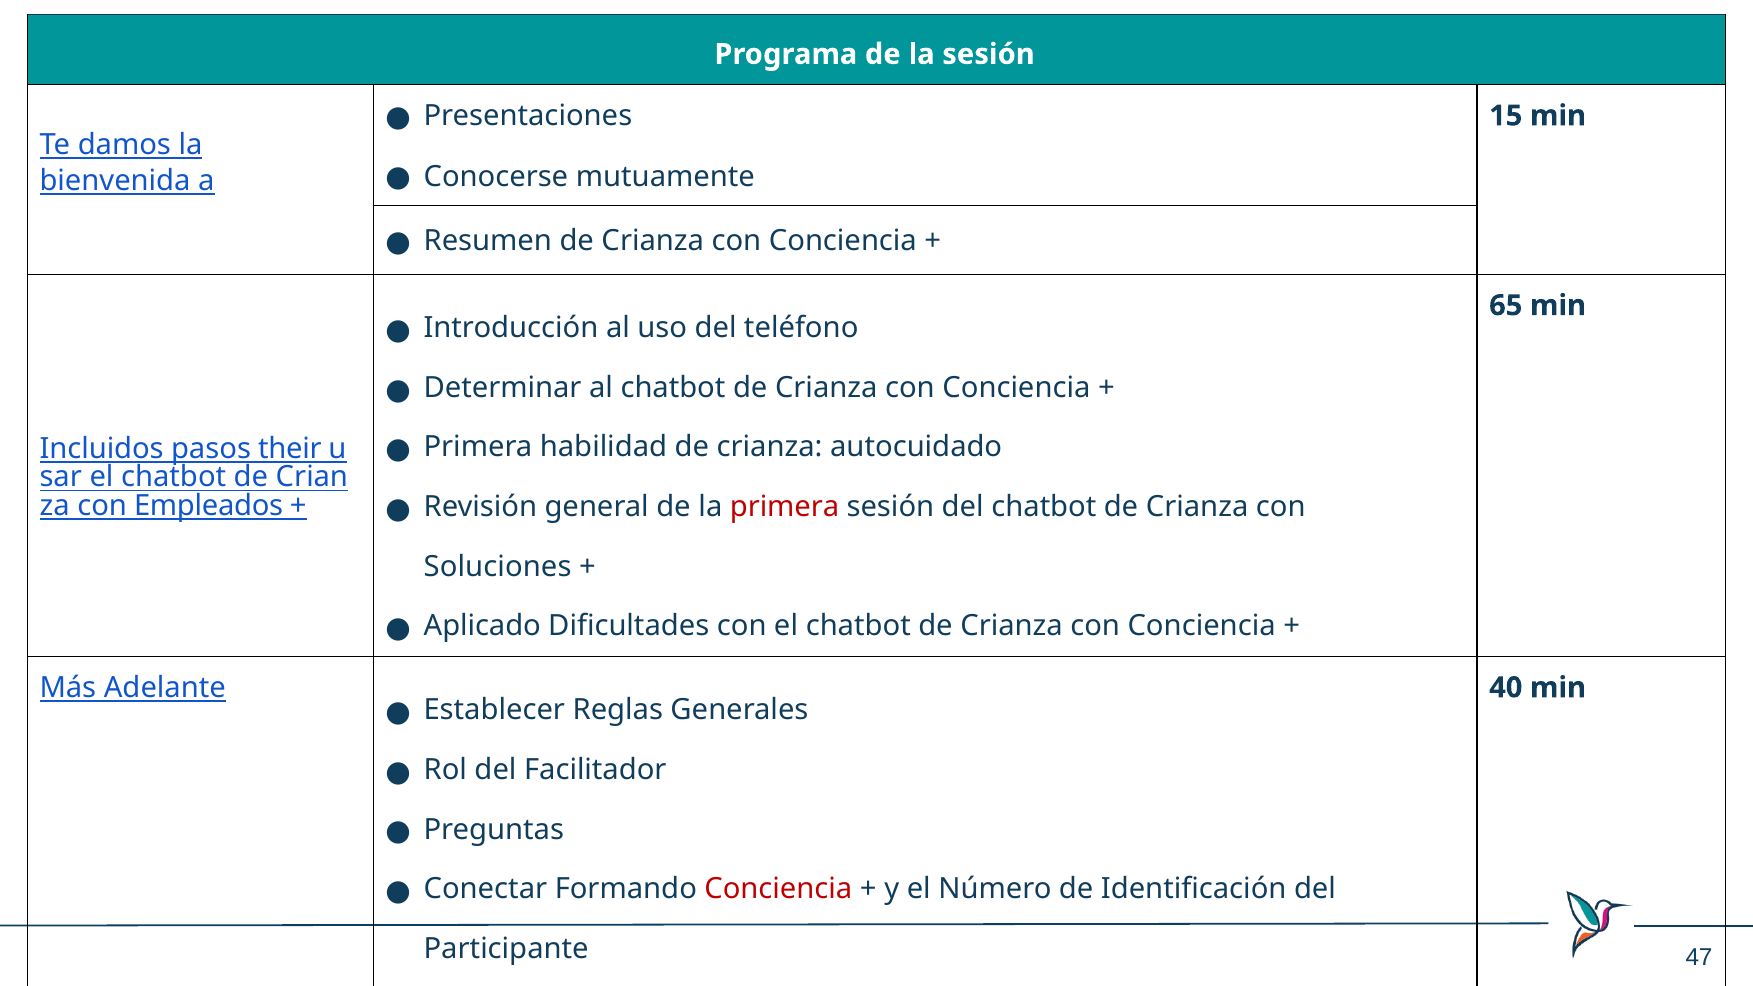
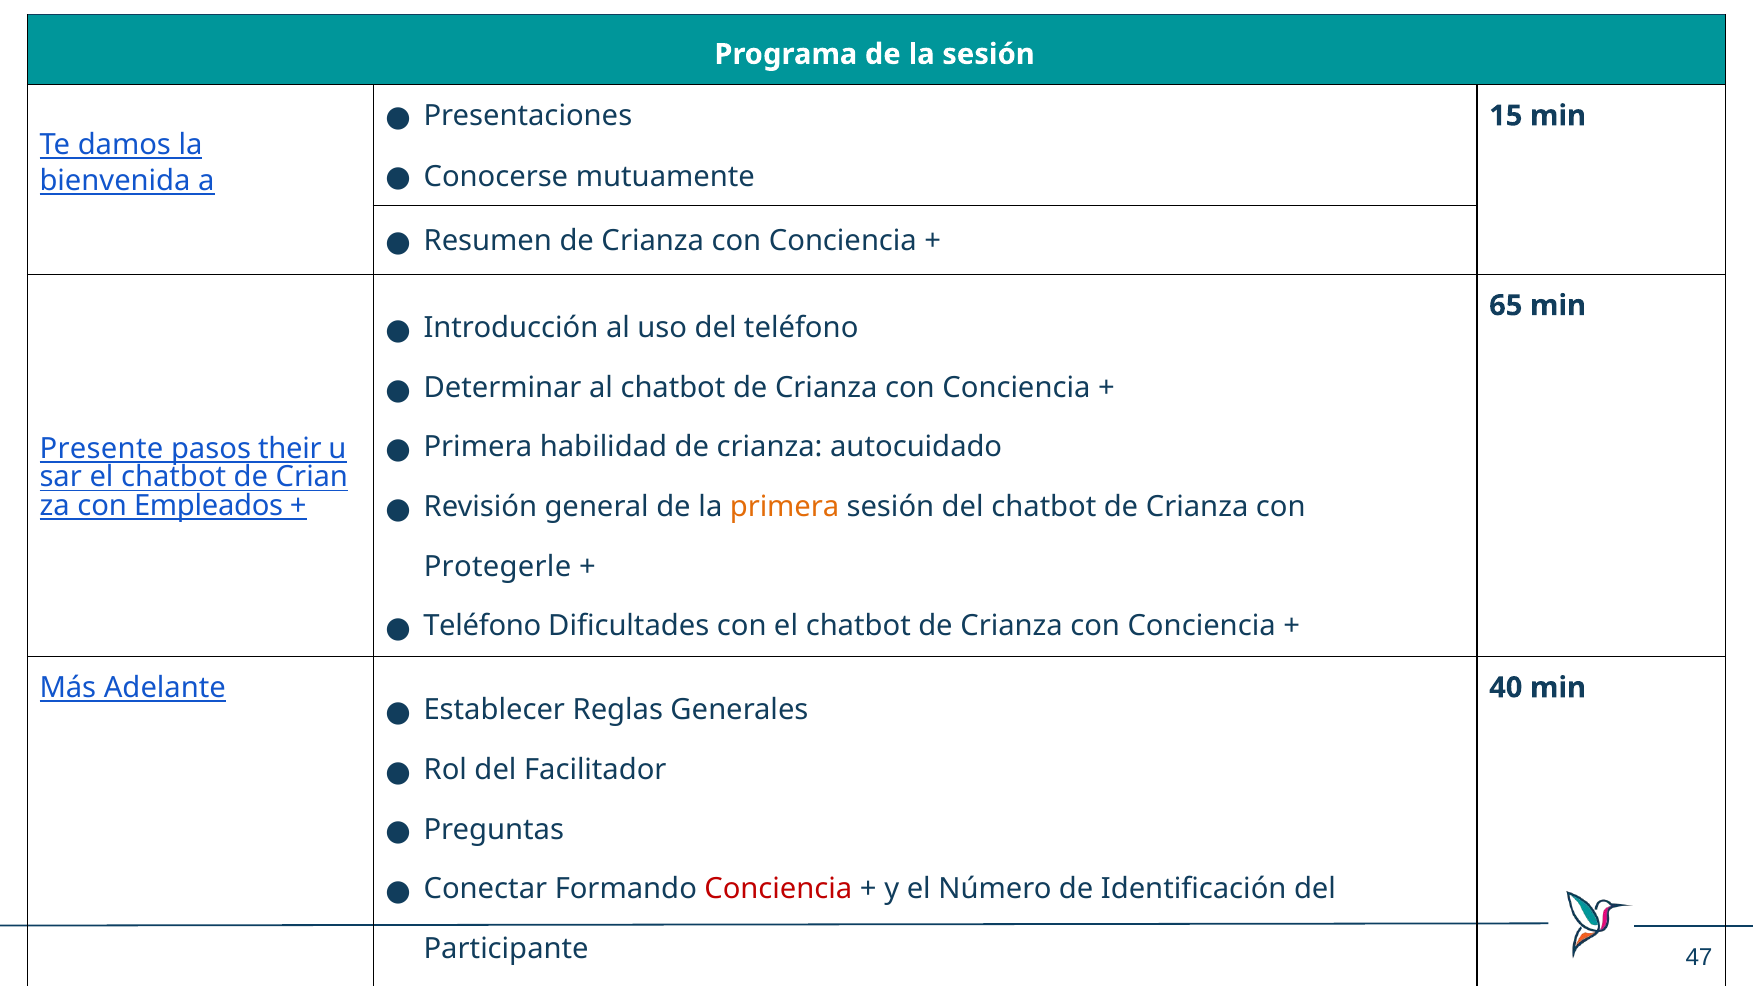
Incluidos: Incluidos -> Presente
primera at (785, 507) colour: red -> orange
Soluciones: Soluciones -> Protegerle
Aplicado at (482, 626): Aplicado -> Teléfono
